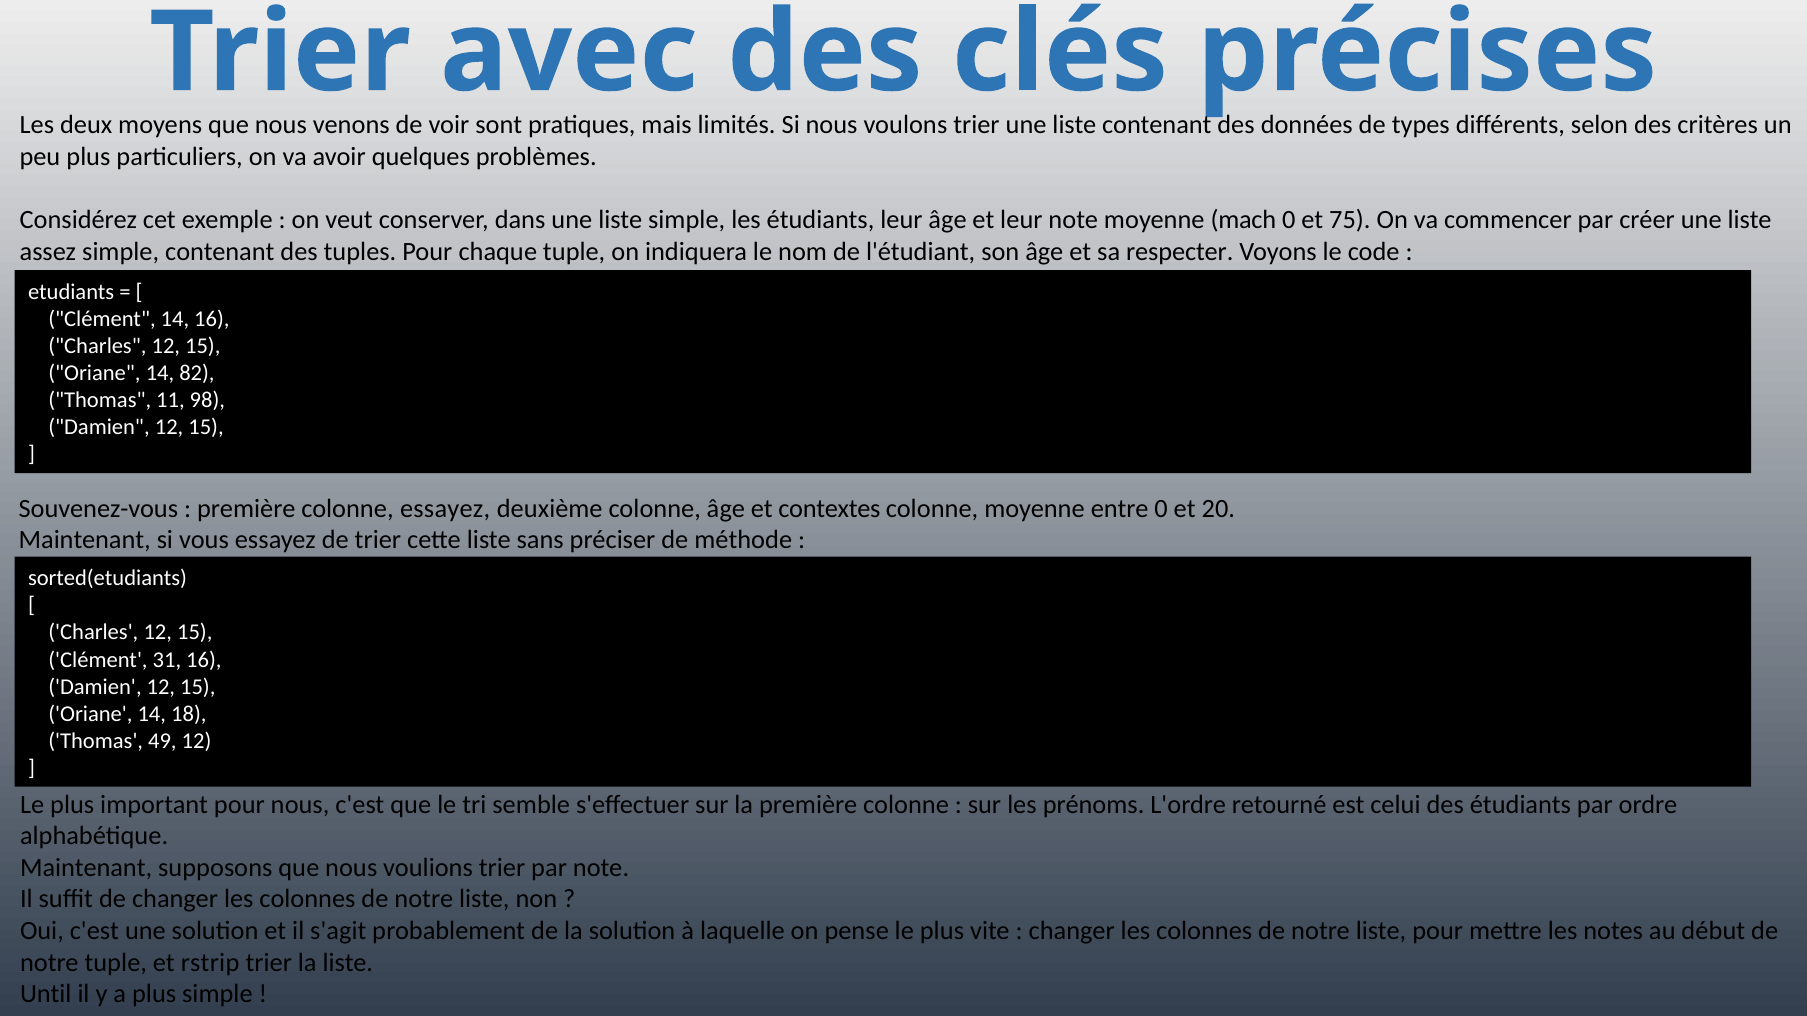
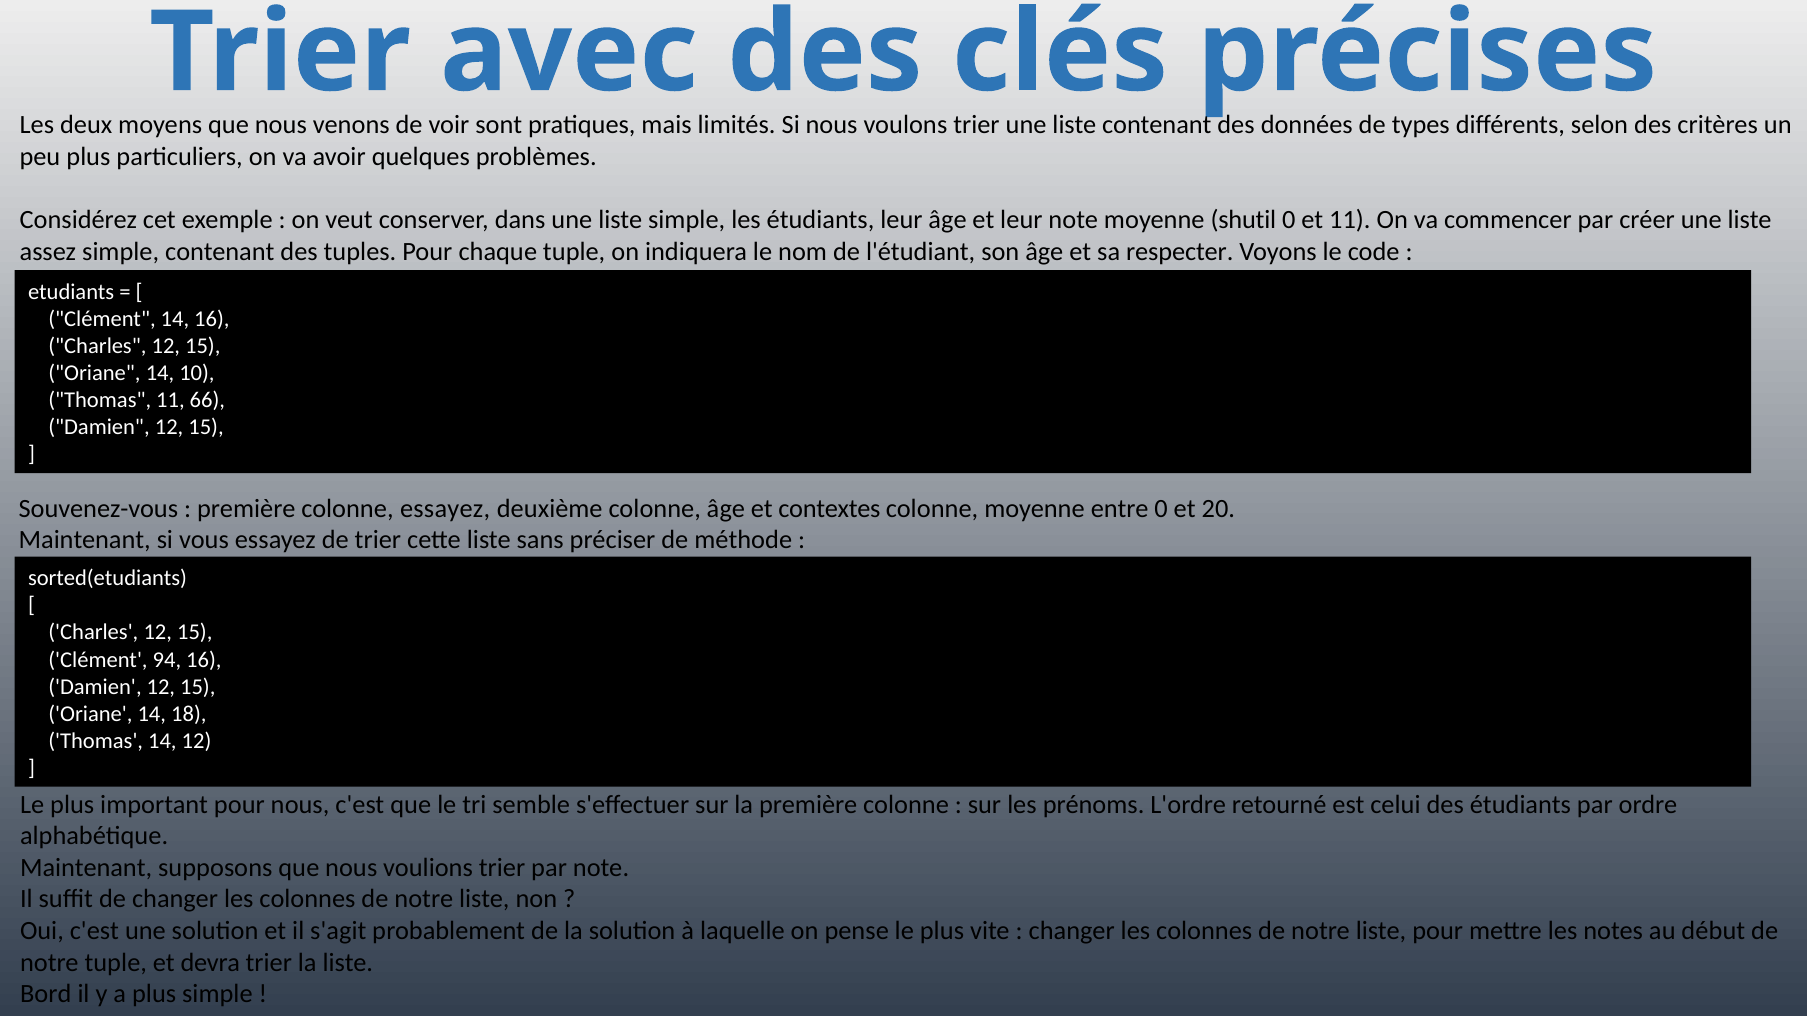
mach: mach -> shutil
et 75: 75 -> 11
82: 82 -> 10
98: 98 -> 66
31: 31 -> 94
Thomas 49: 49 -> 14
rstrip: rstrip -> devra
Until: Until -> Bord
